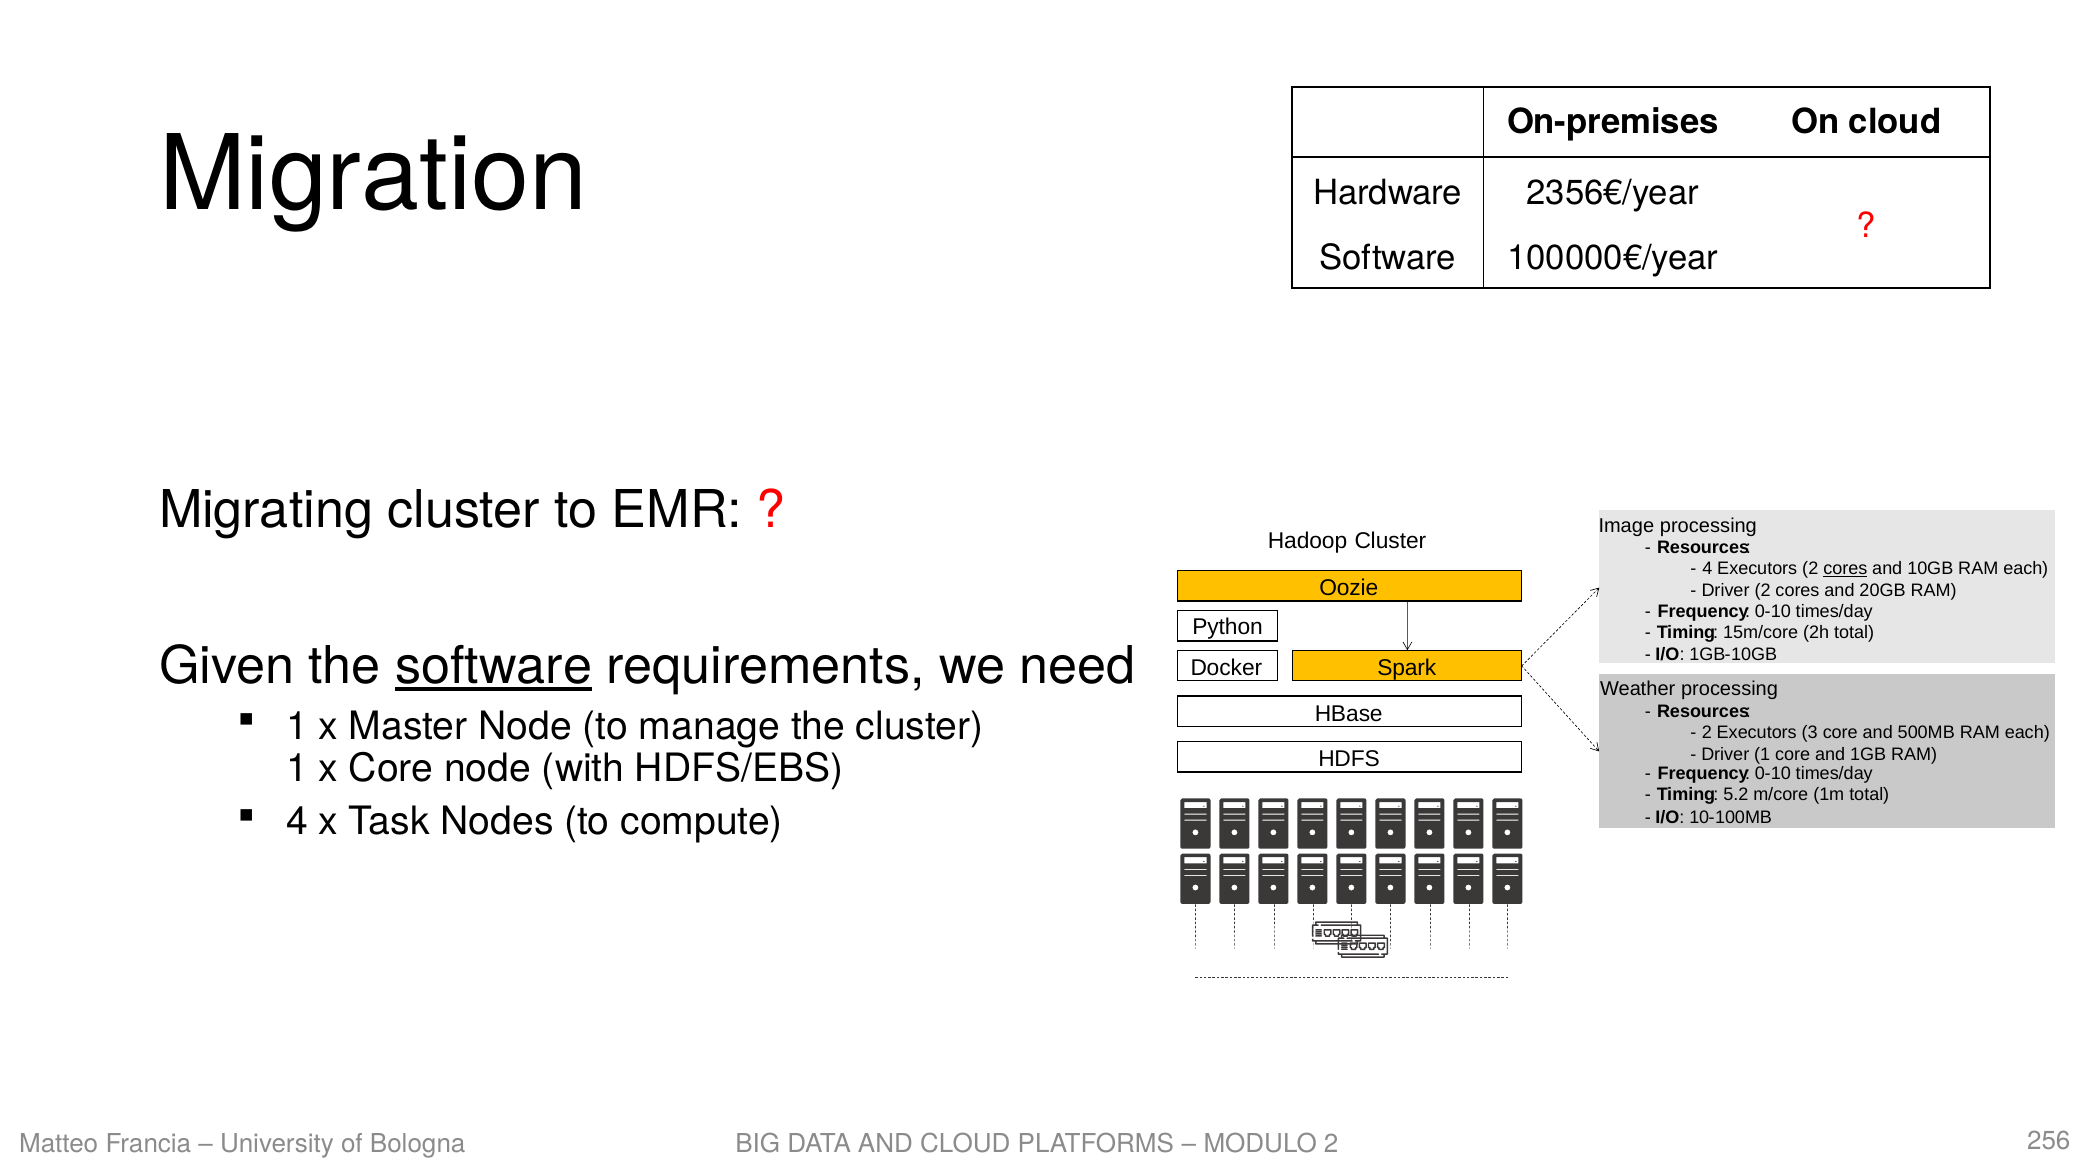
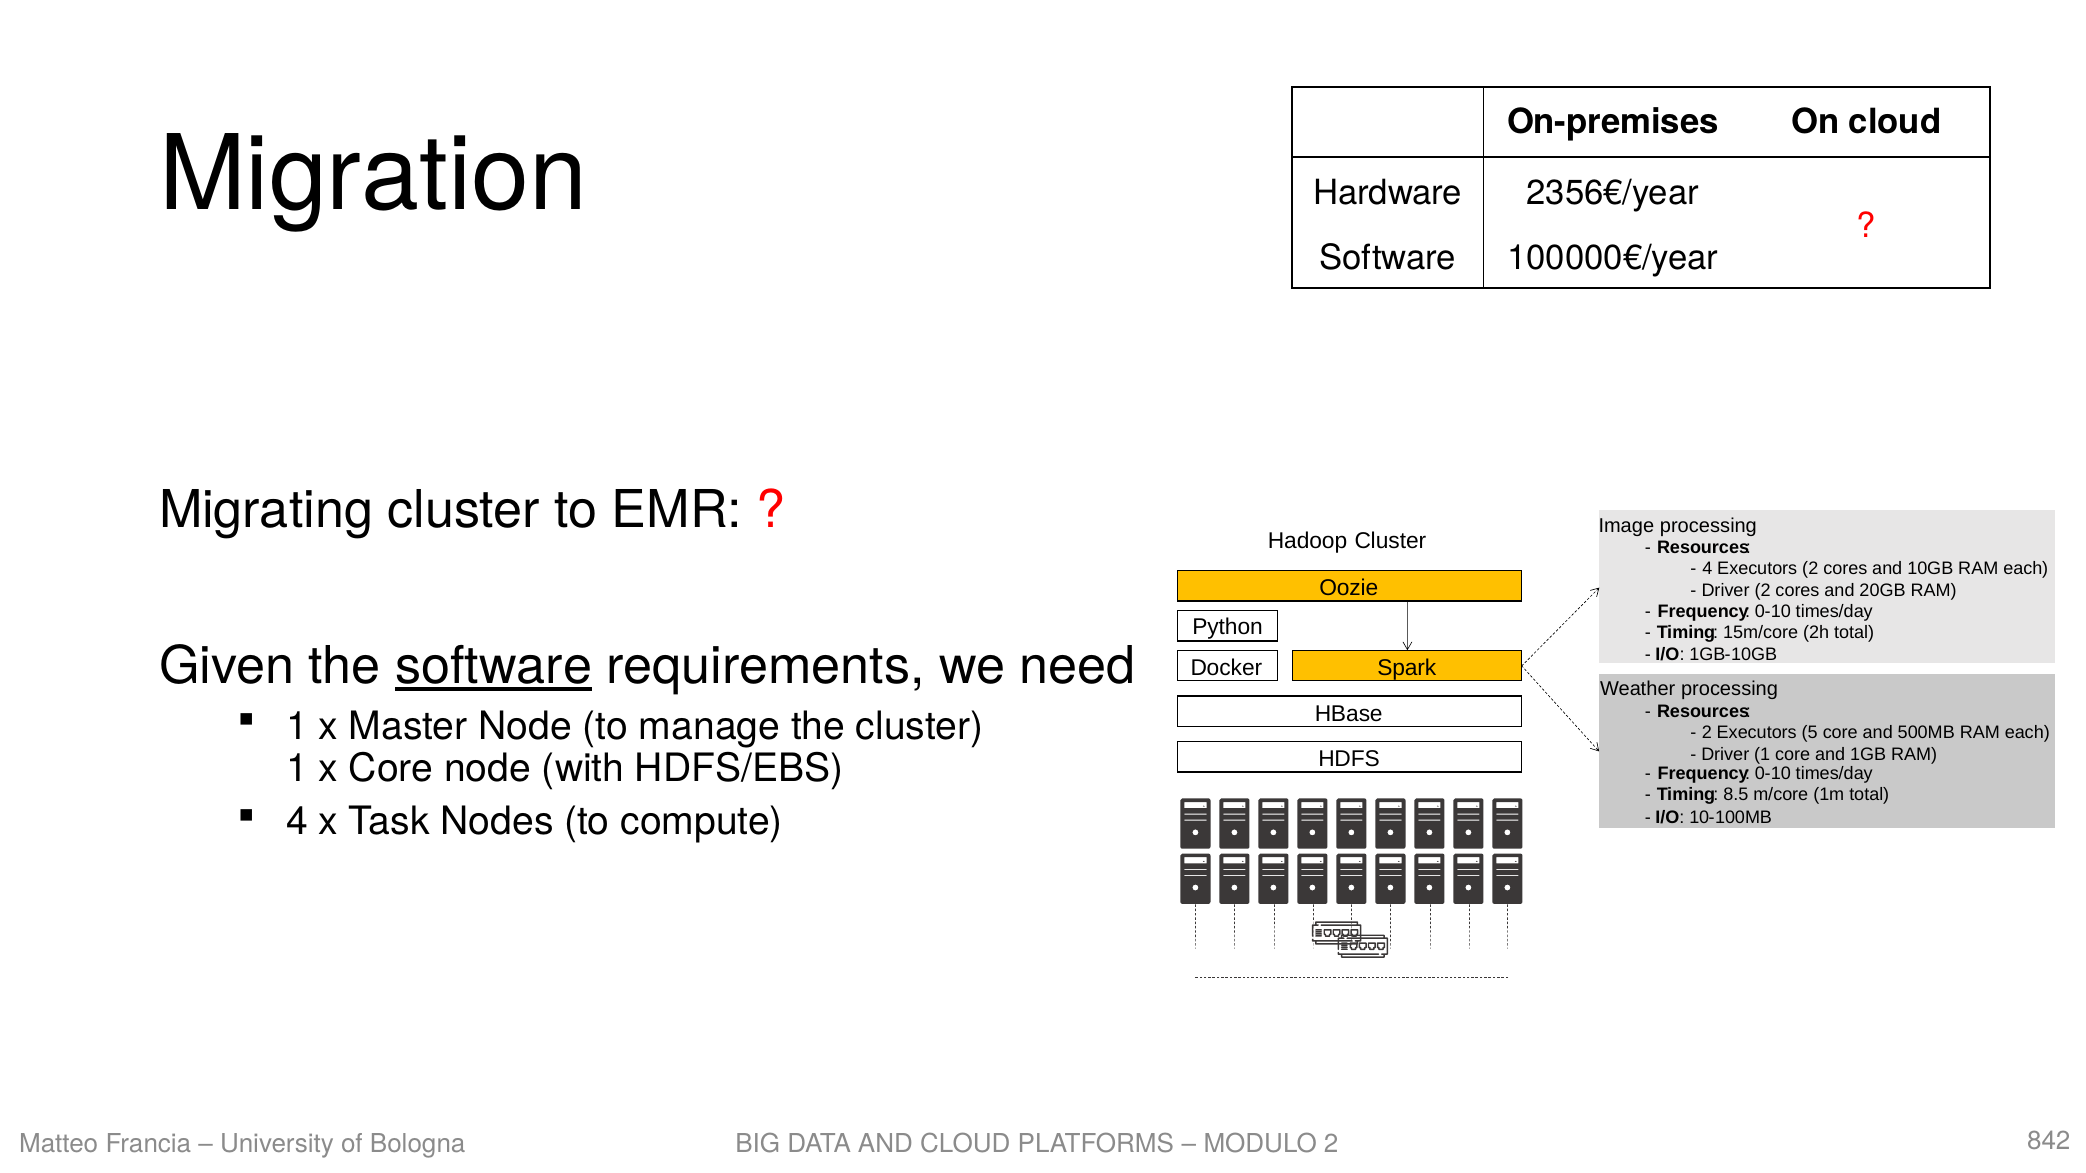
cores at (1845, 569) underline: present -> none
3: 3 -> 5
5.2: 5.2 -> 8.5
256: 256 -> 842
